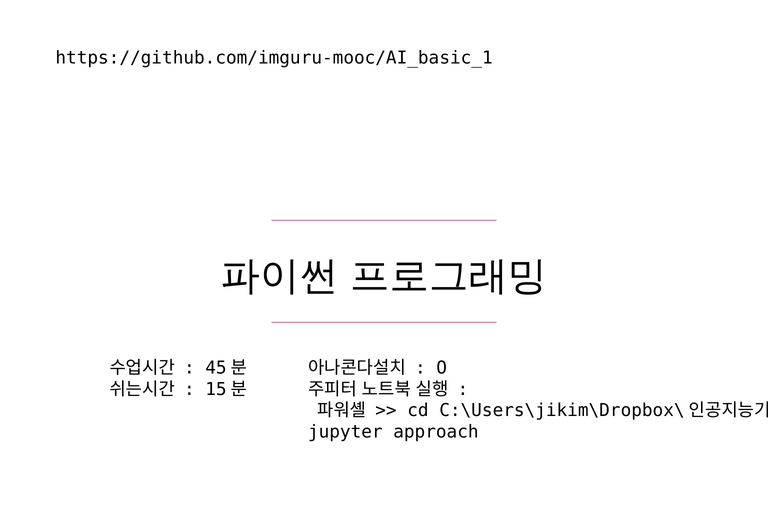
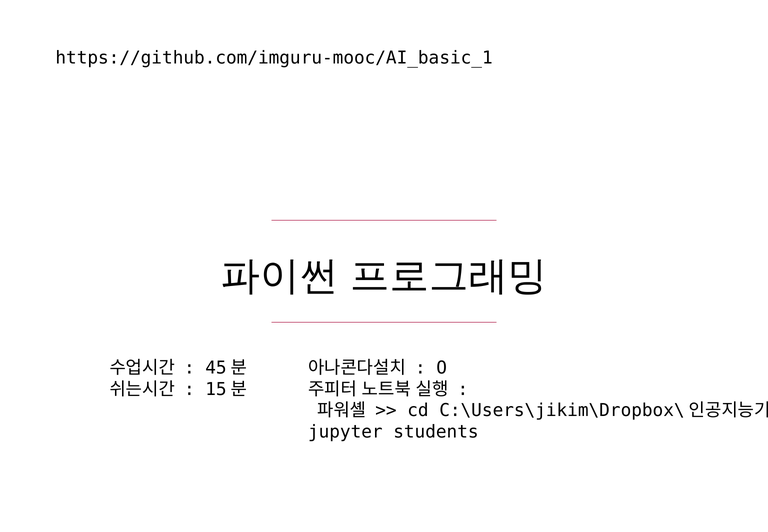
approach: approach -> students
